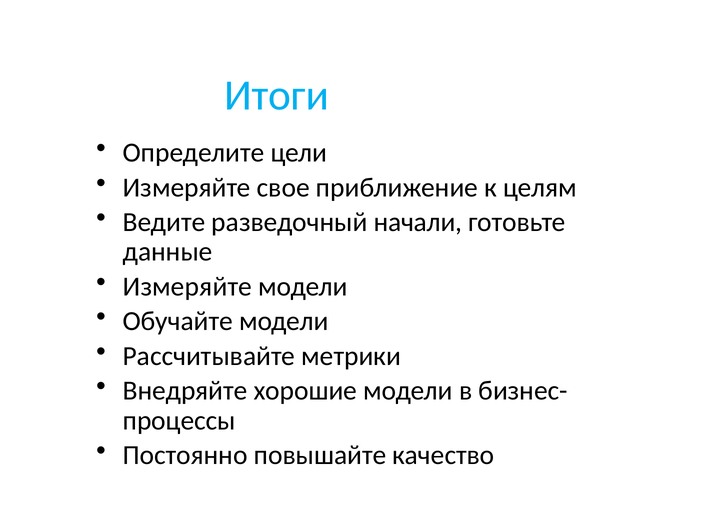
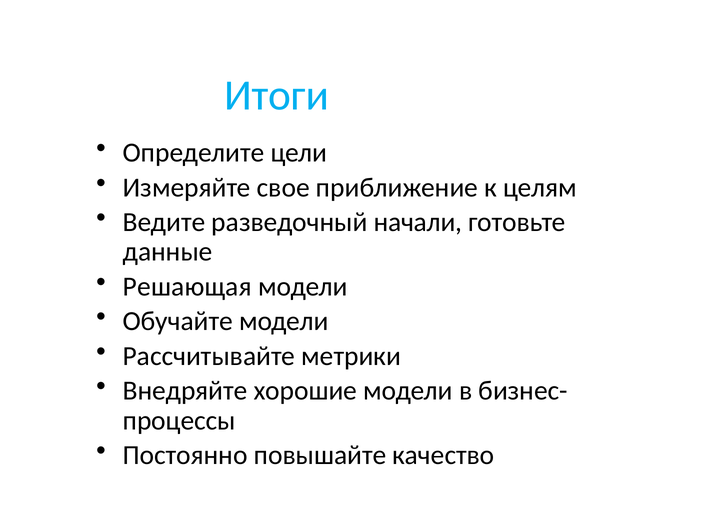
Измеряйте at (187, 287): Измеряйте -> Решающая
